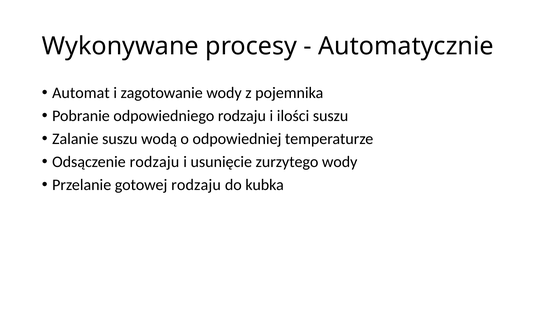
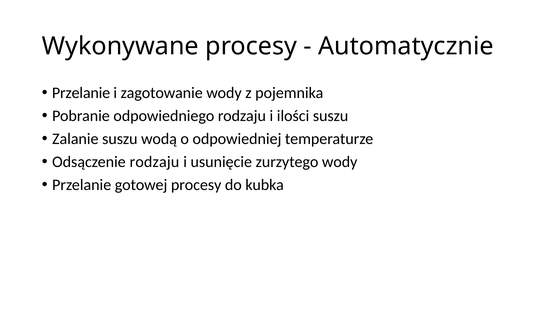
Automat at (81, 93): Automat -> Przelanie
gotowej rodzaju: rodzaju -> procesy
